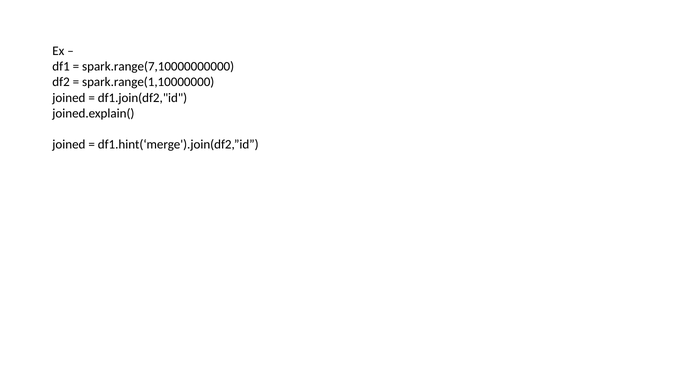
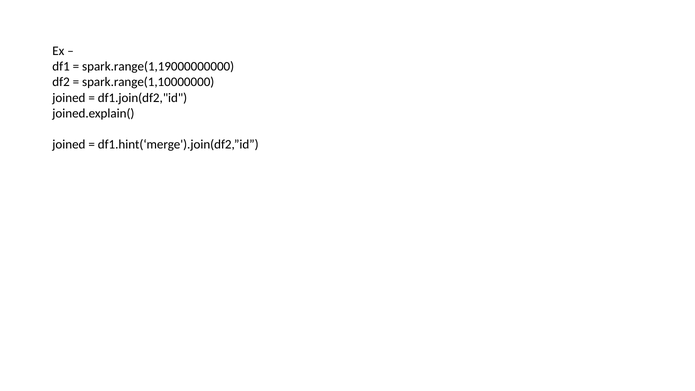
spark.range(7,10000000000: spark.range(7,10000000000 -> spark.range(1,19000000000
